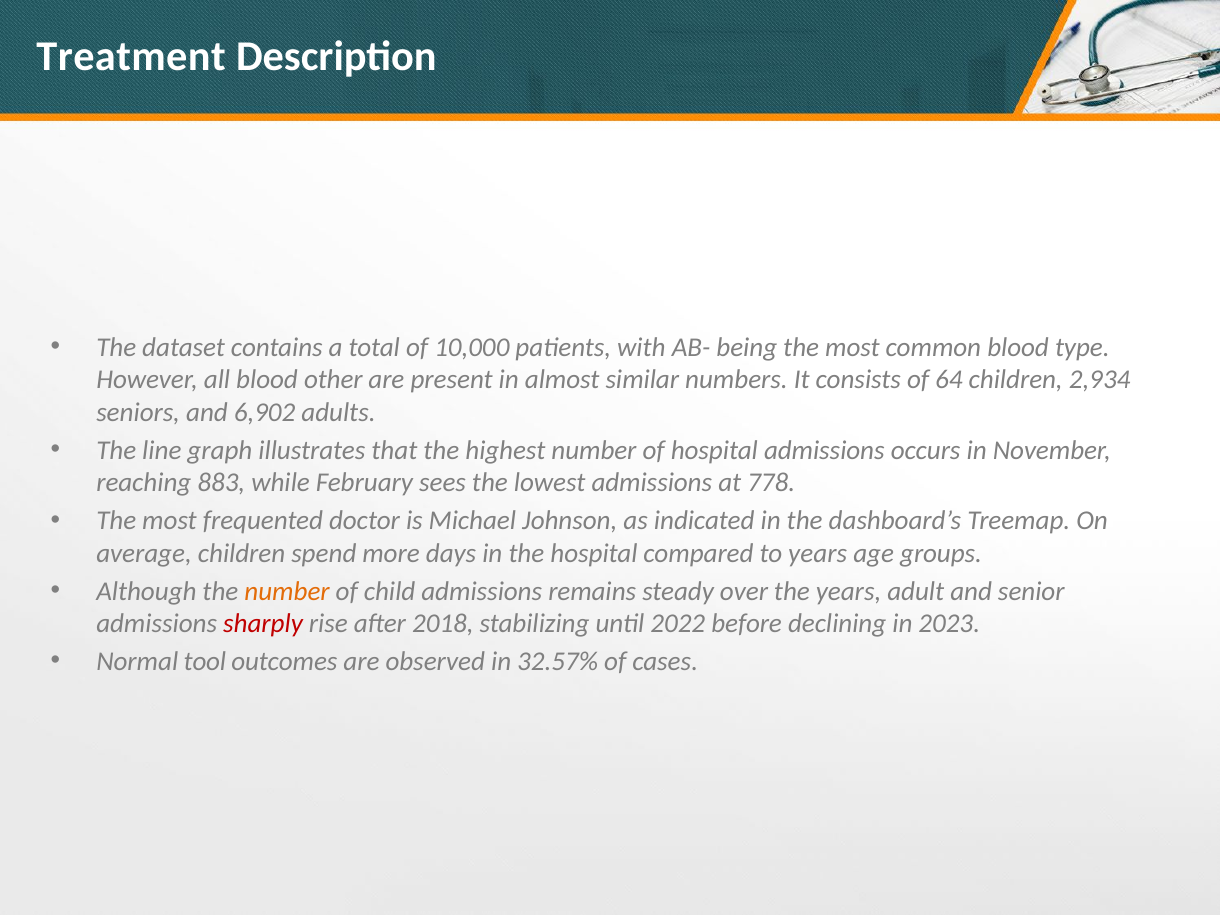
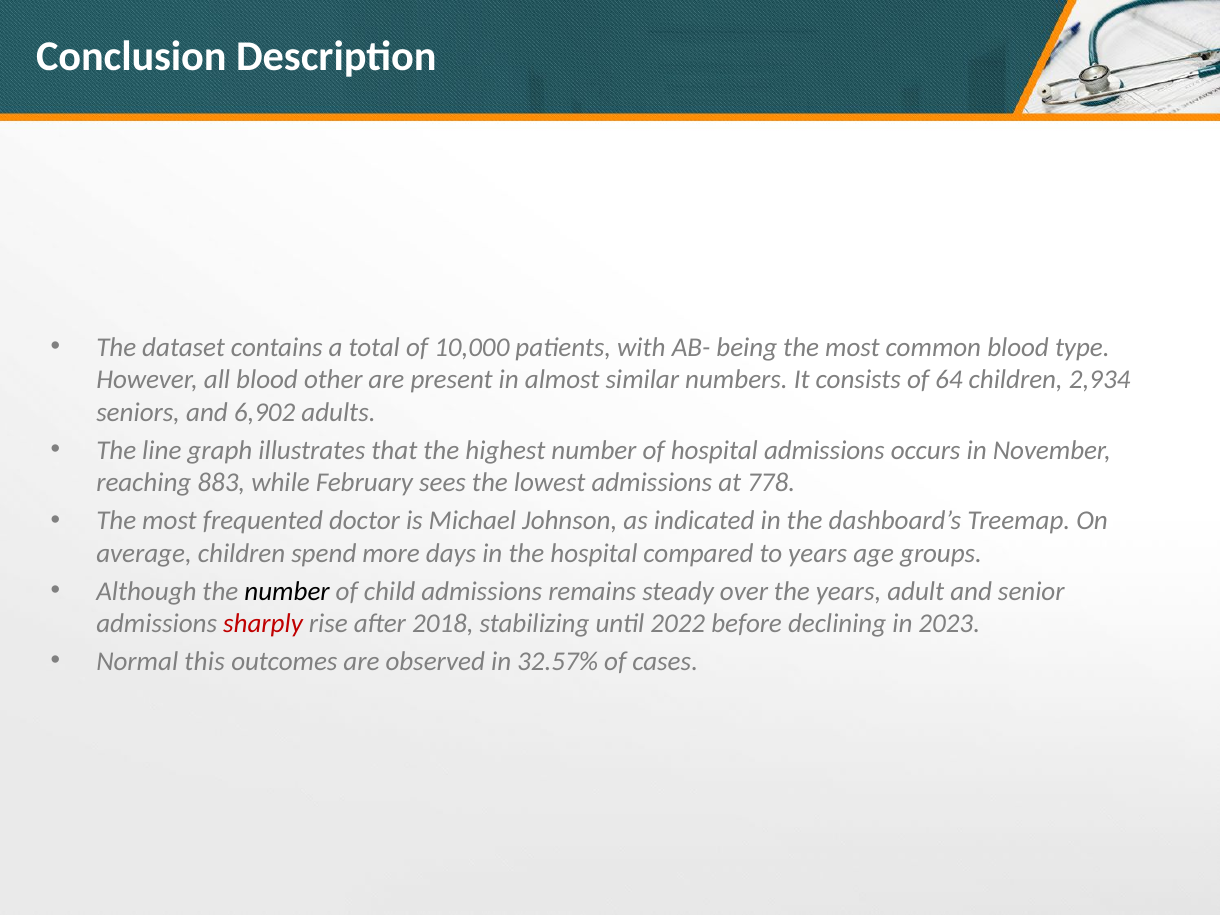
Treatment: Treatment -> Conclusion
number at (287, 591) colour: orange -> black
tool: tool -> this
